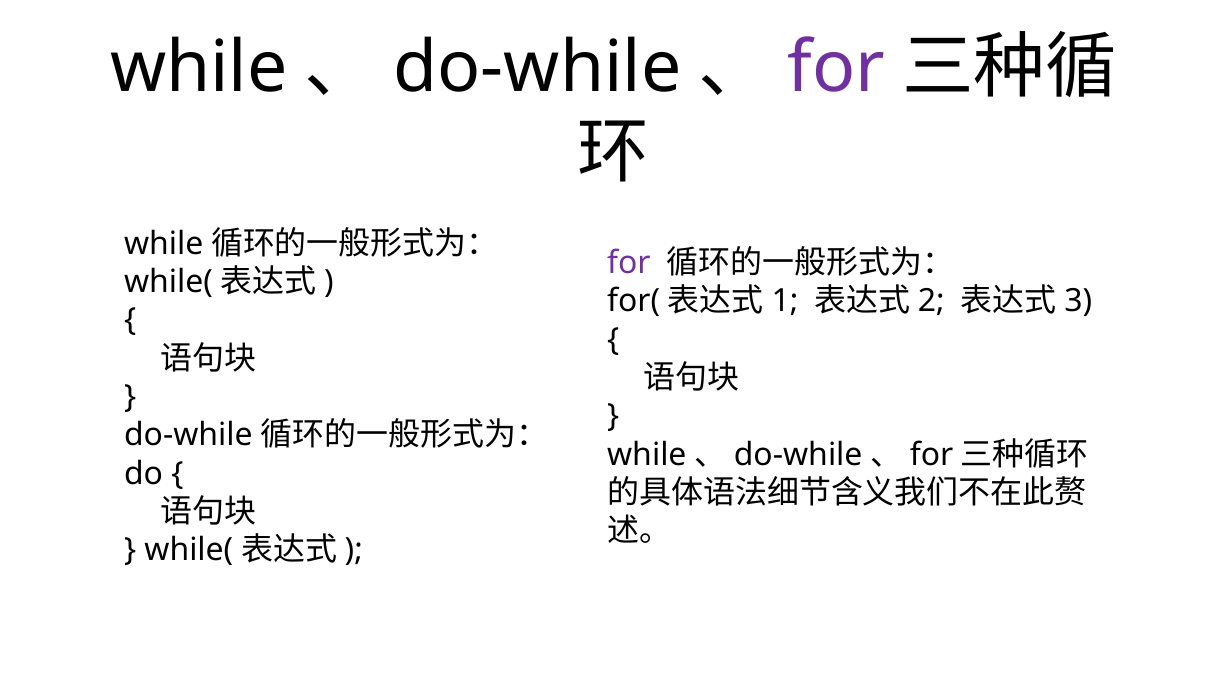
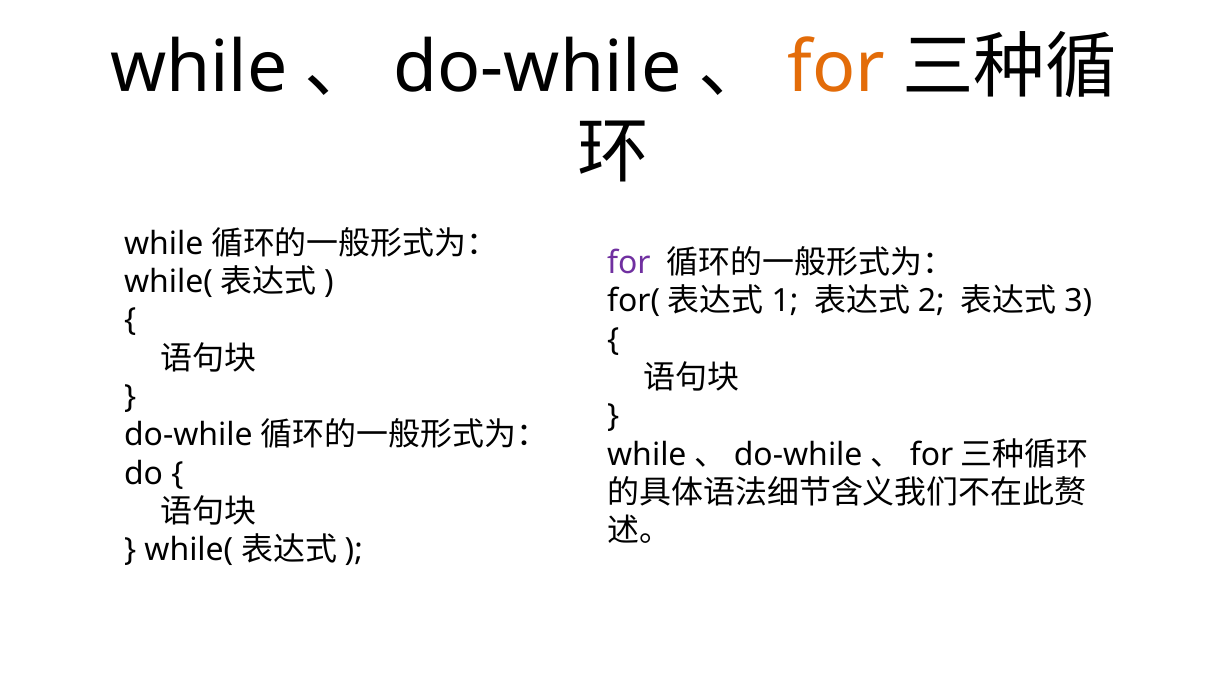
for at (836, 68) colour: purple -> orange
